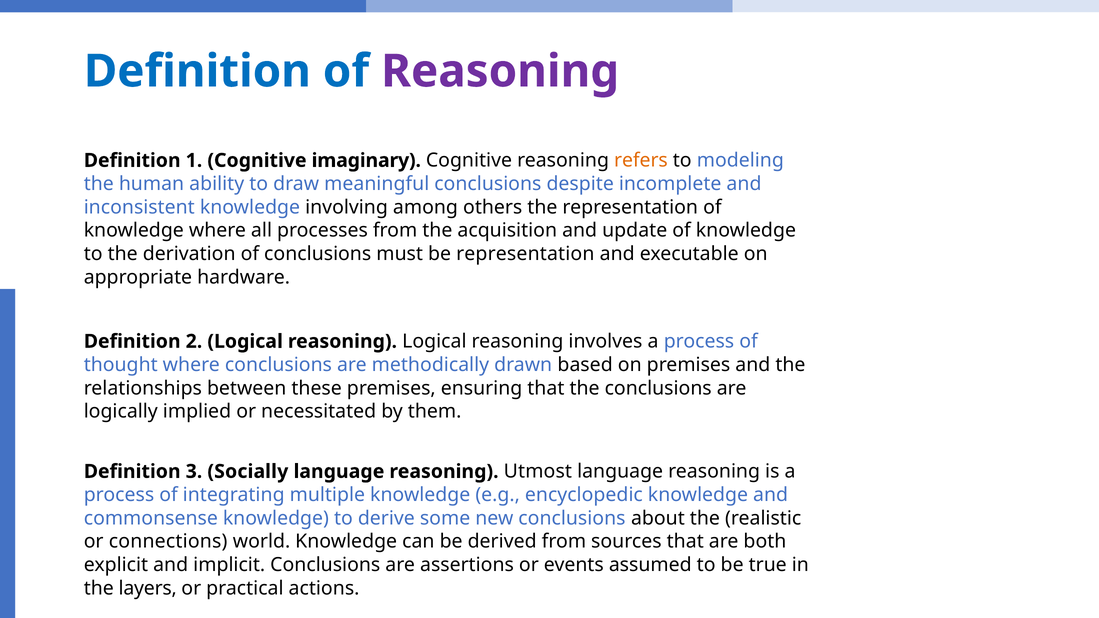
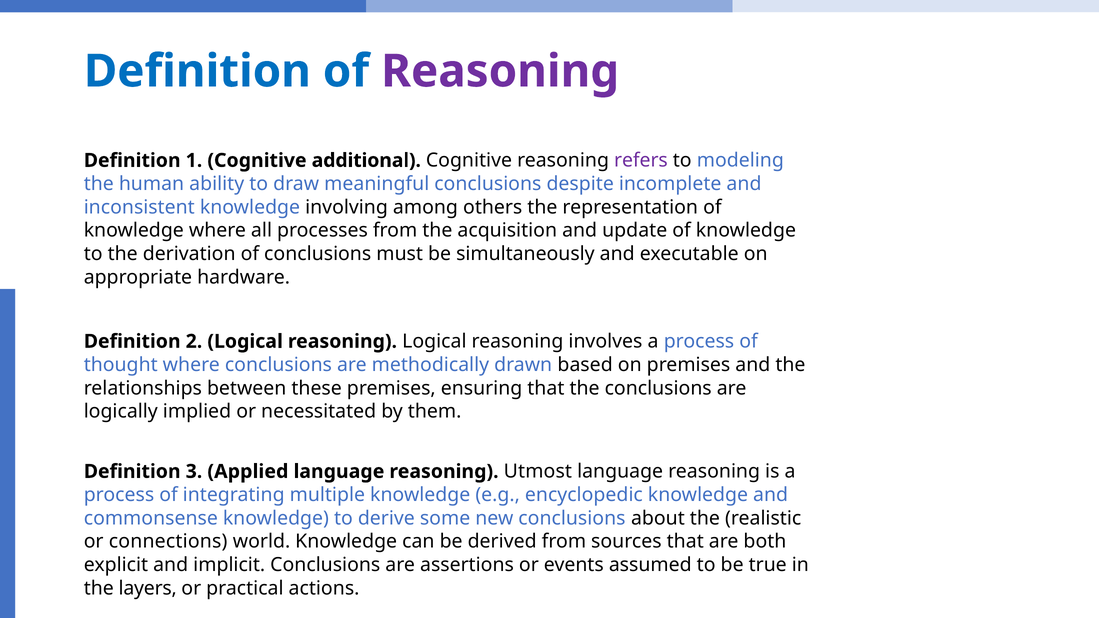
imaginary: imaginary -> additional
refers colour: orange -> purple
be representation: representation -> simultaneously
Socially: Socially -> Applied
